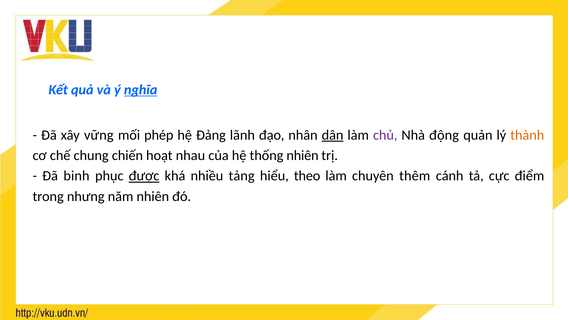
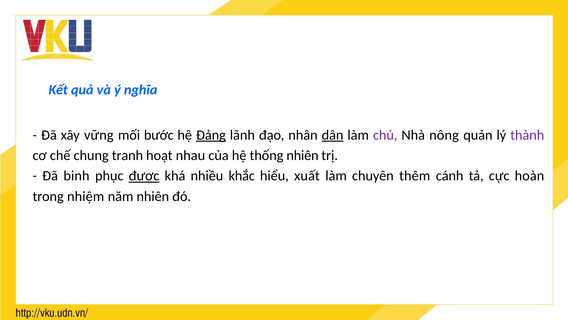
nghĩa underline: present -> none
phép: phép -> bước
Đảng underline: none -> present
động: động -> nông
thành colour: orange -> purple
chiến: chiến -> tranh
tảng: tảng -> khắc
theo: theo -> xuất
điểm: điểm -> hoàn
nhưng: nhưng -> nhiệm
